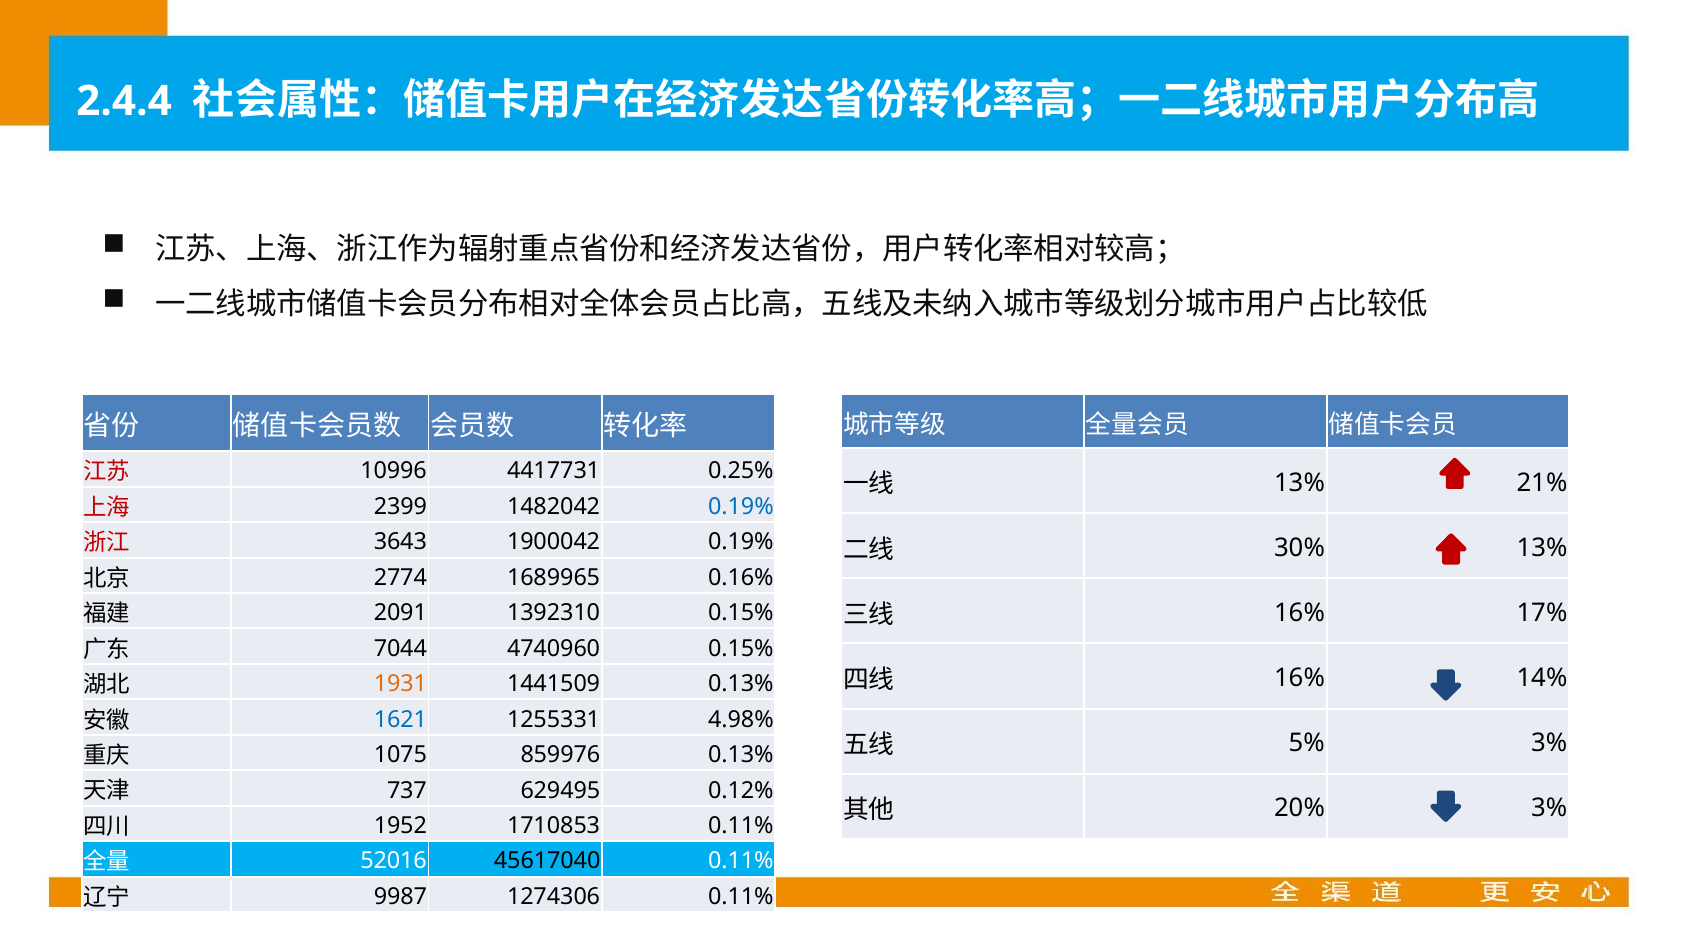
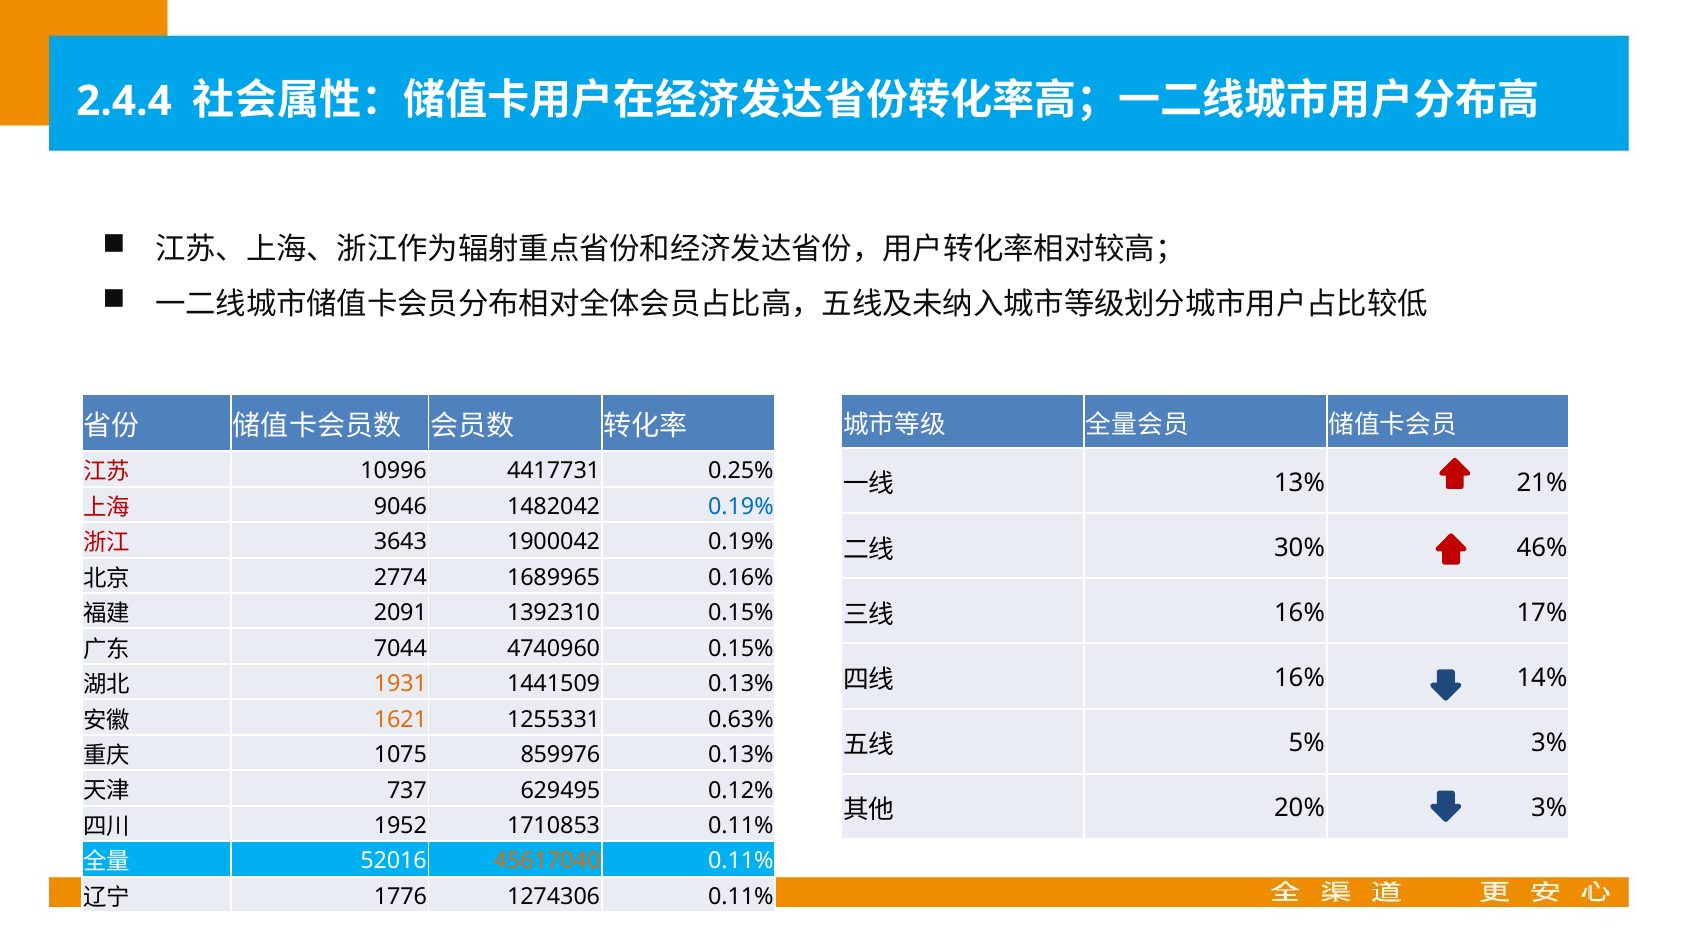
2399: 2399 -> 9046
30% 13%: 13% -> 46%
1621 colour: blue -> orange
4.98%: 4.98% -> 0.63%
45617040 colour: black -> orange
9987: 9987 -> 1776
